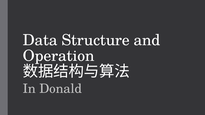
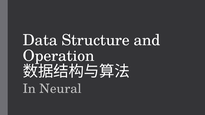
Donald: Donald -> Neural
